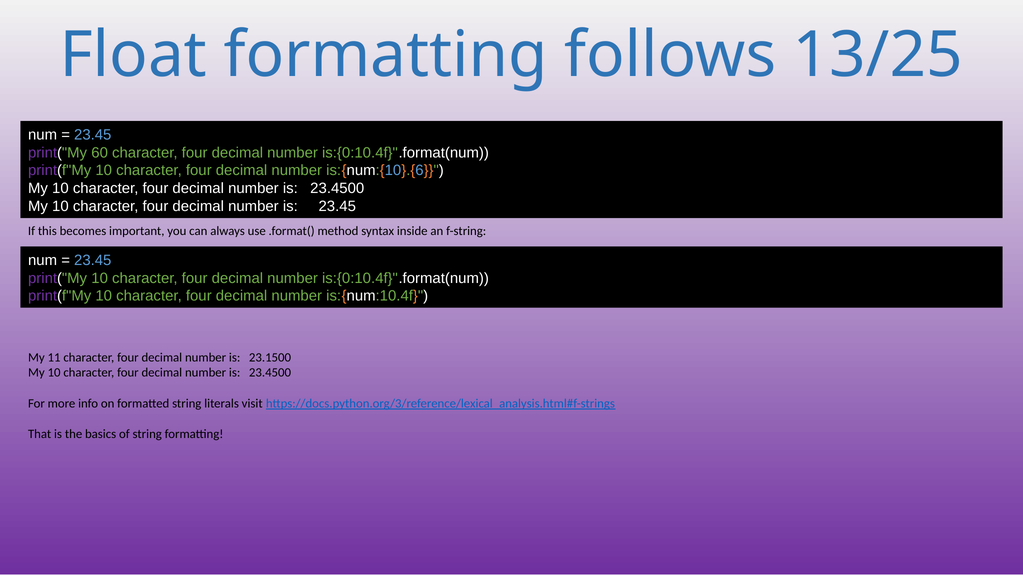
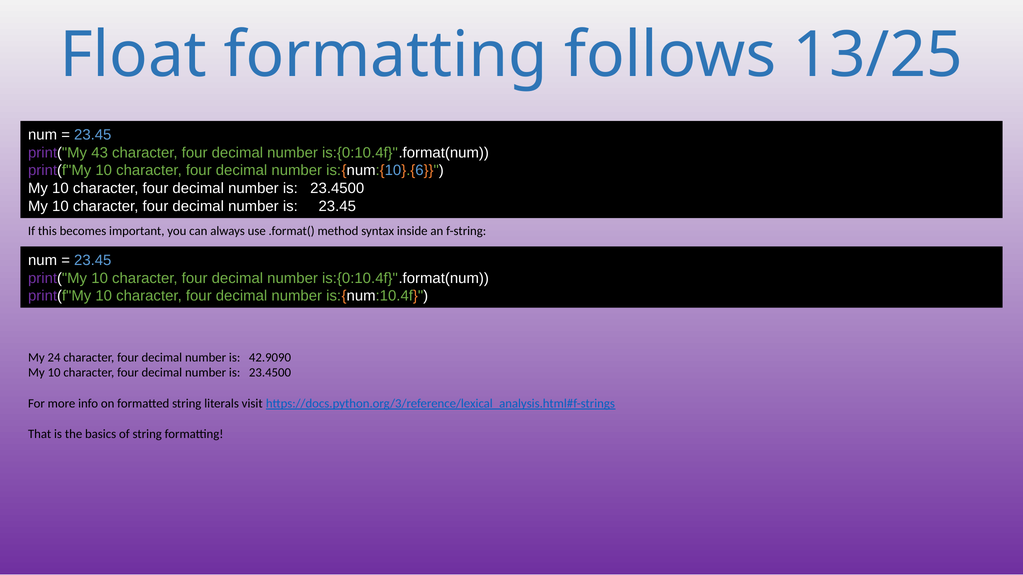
60: 60 -> 43
11: 11 -> 24
23.1500: 23.1500 -> 42.9090
